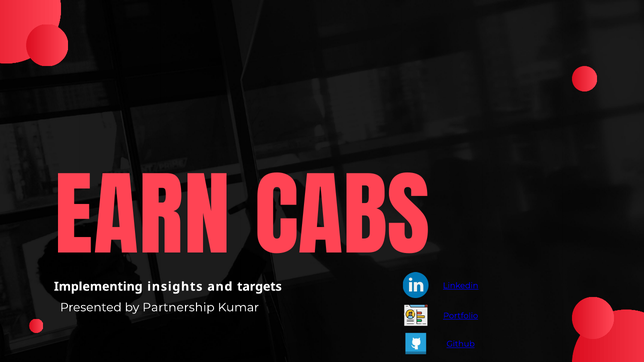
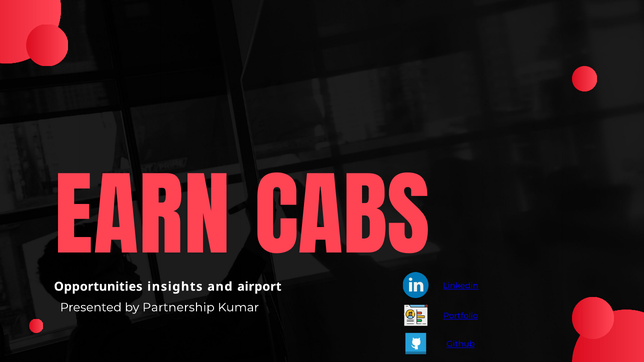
Implementing: Implementing -> Opportunities
targets: targets -> airport
